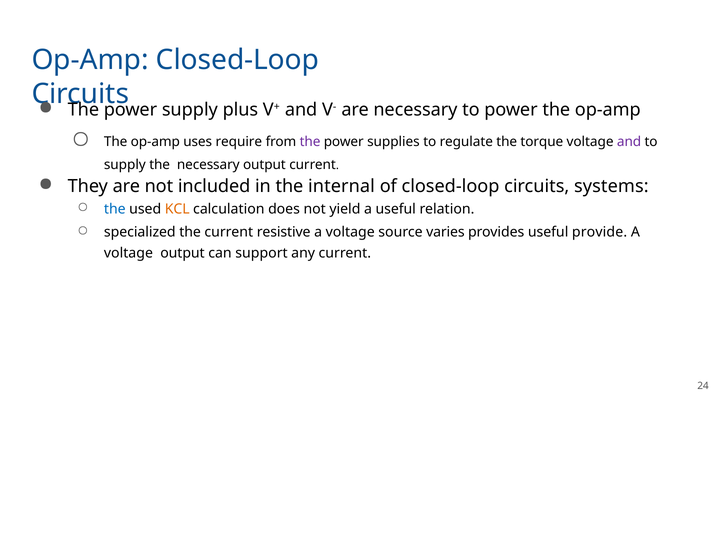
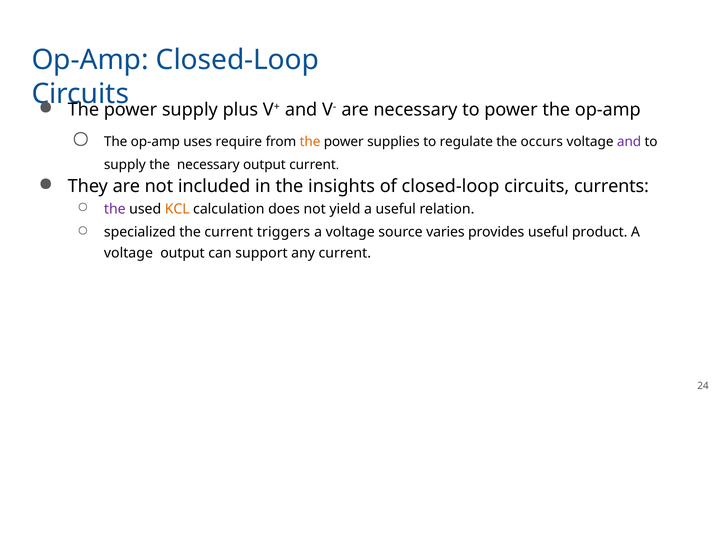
the at (310, 142) colour: purple -> orange
torque: torque -> occurs
internal: internal -> insights
systems: systems -> currents
the at (115, 209) colour: blue -> purple
resistive: resistive -> triggers
provide: provide -> product
